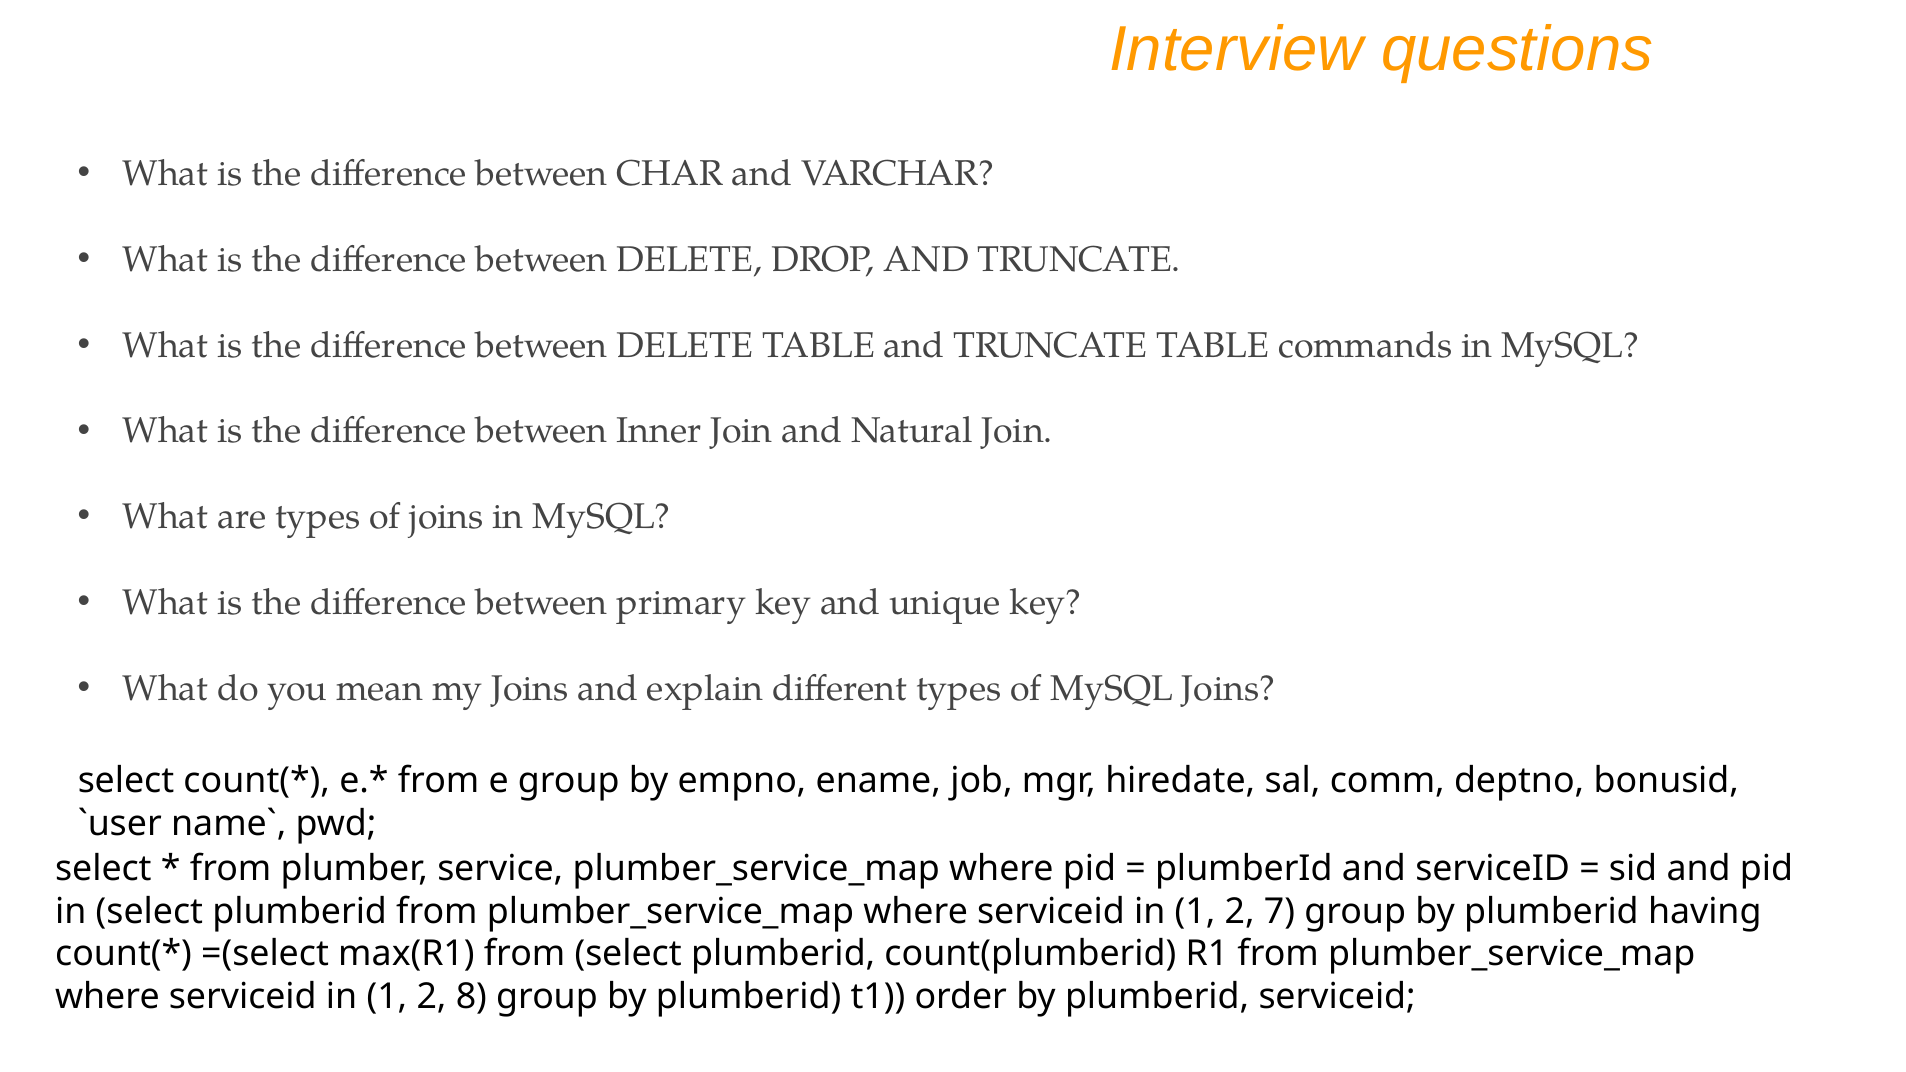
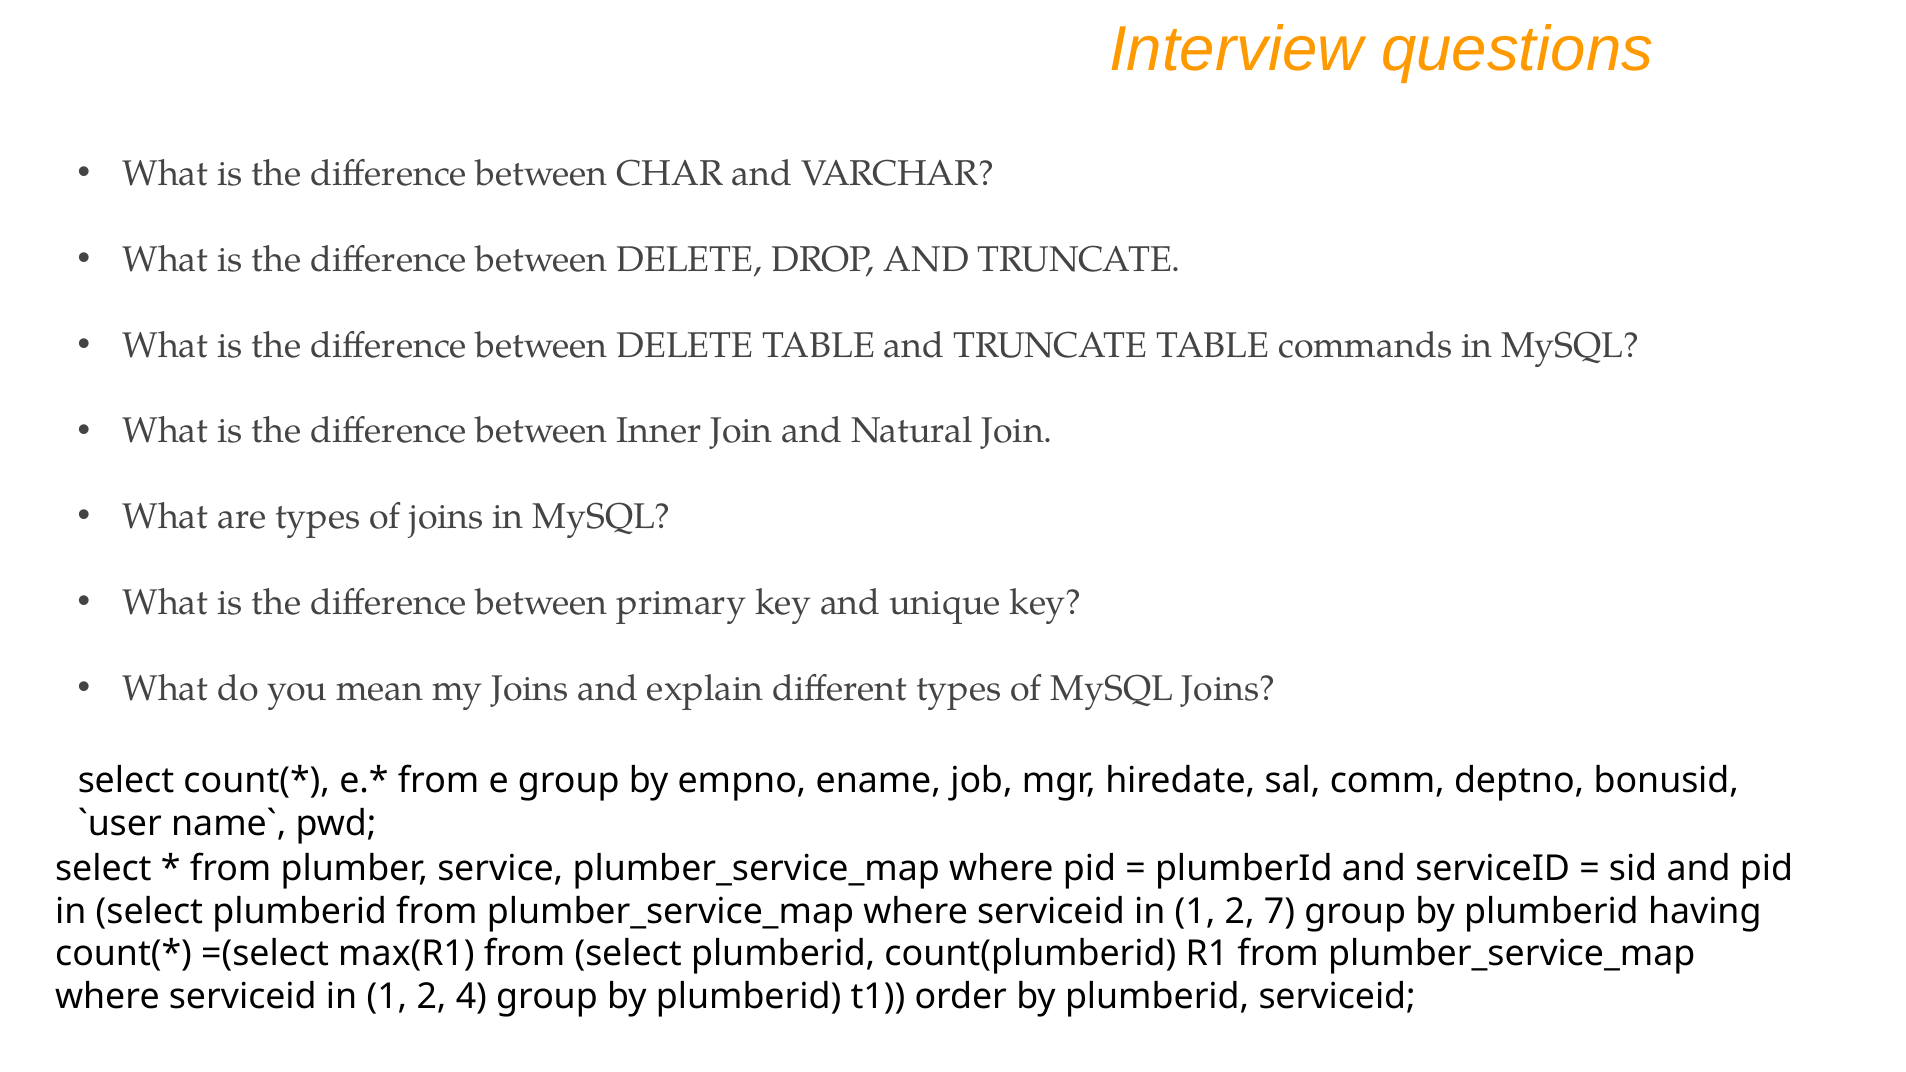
8: 8 -> 4
